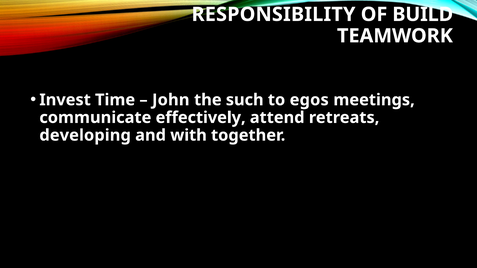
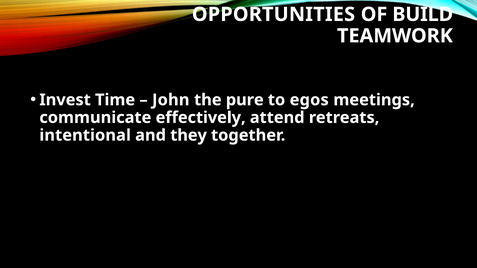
RESPONSIBILITY: RESPONSIBILITY -> OPPORTUNITIES
such: such -> pure
developing: developing -> intentional
with: with -> they
